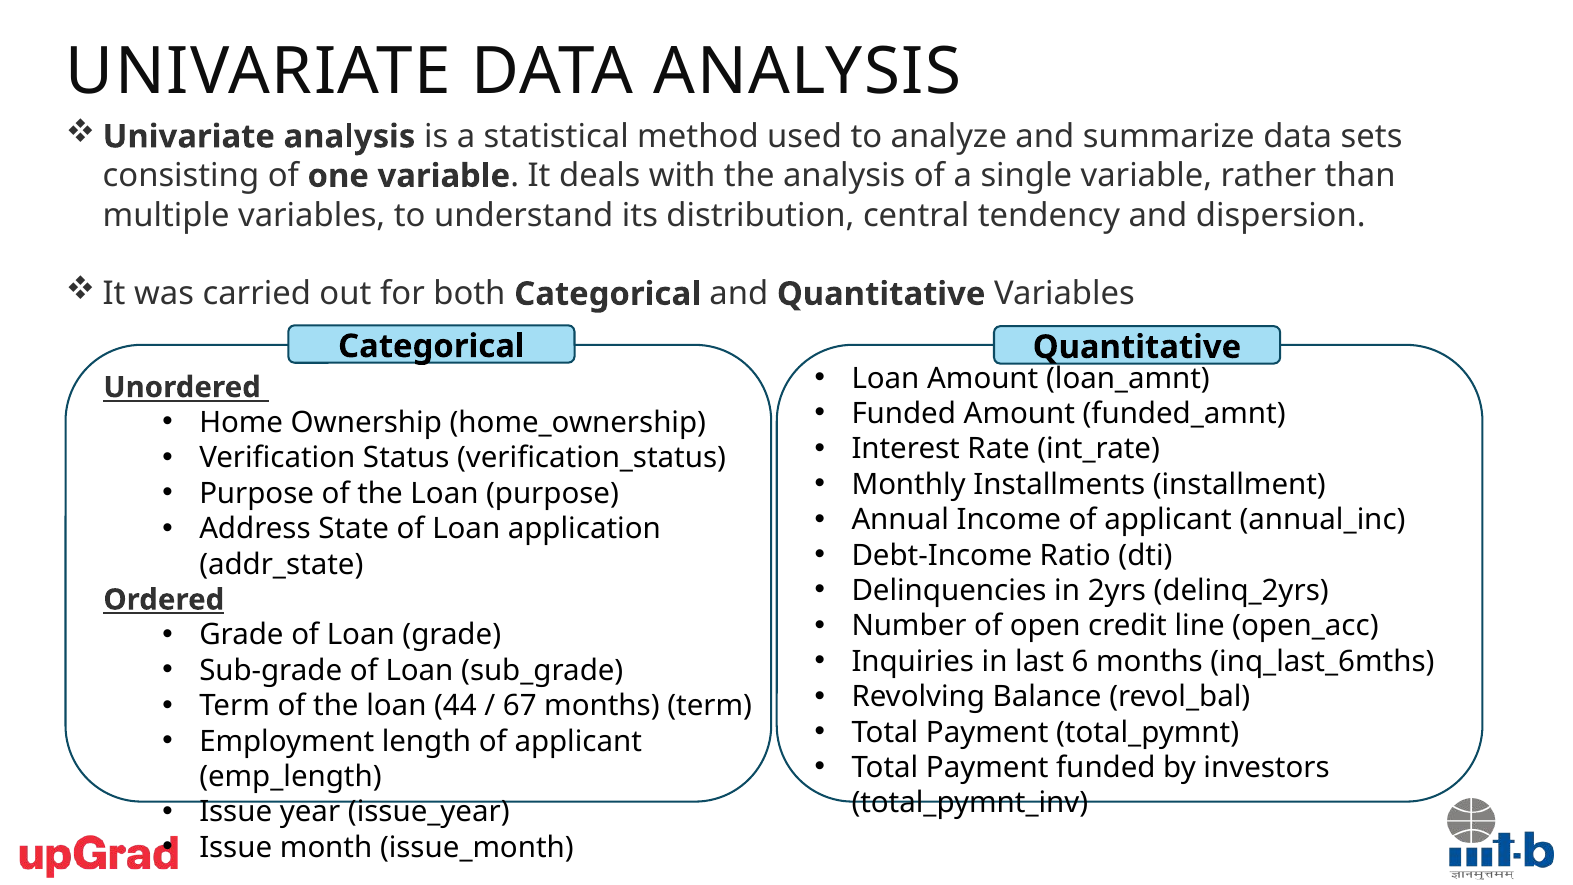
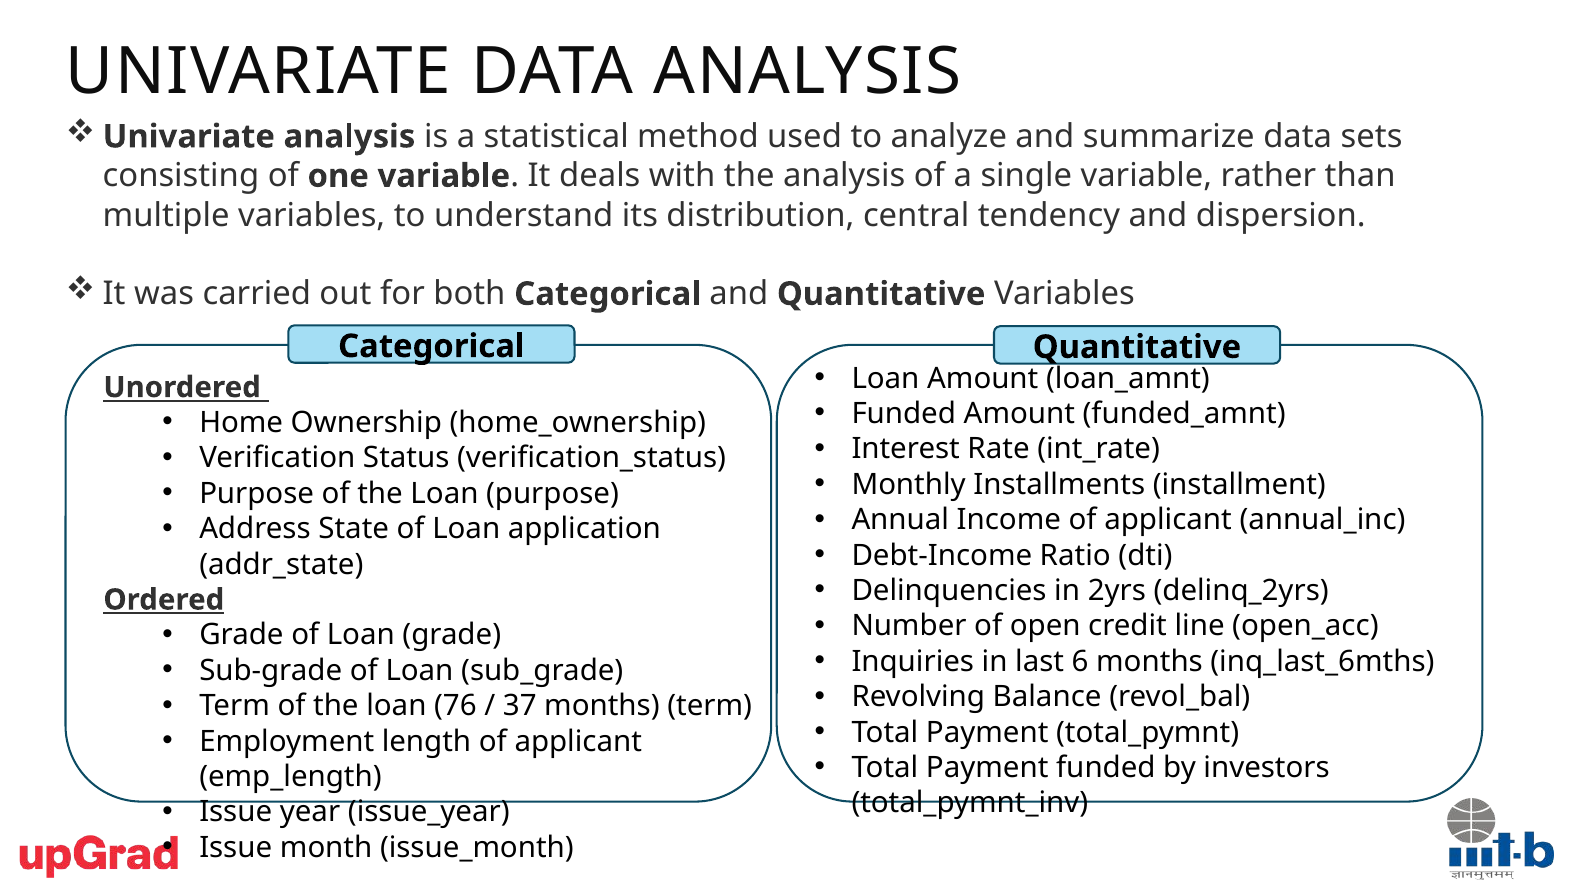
44: 44 -> 76
67: 67 -> 37
